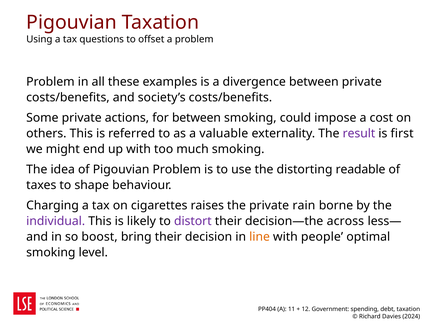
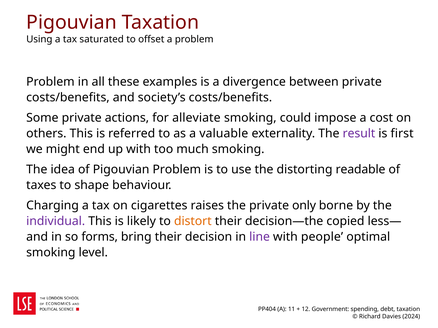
questions: questions -> saturated
for between: between -> alleviate
rain: rain -> only
distort colour: purple -> orange
across: across -> copied
boost: boost -> forms
line colour: orange -> purple
